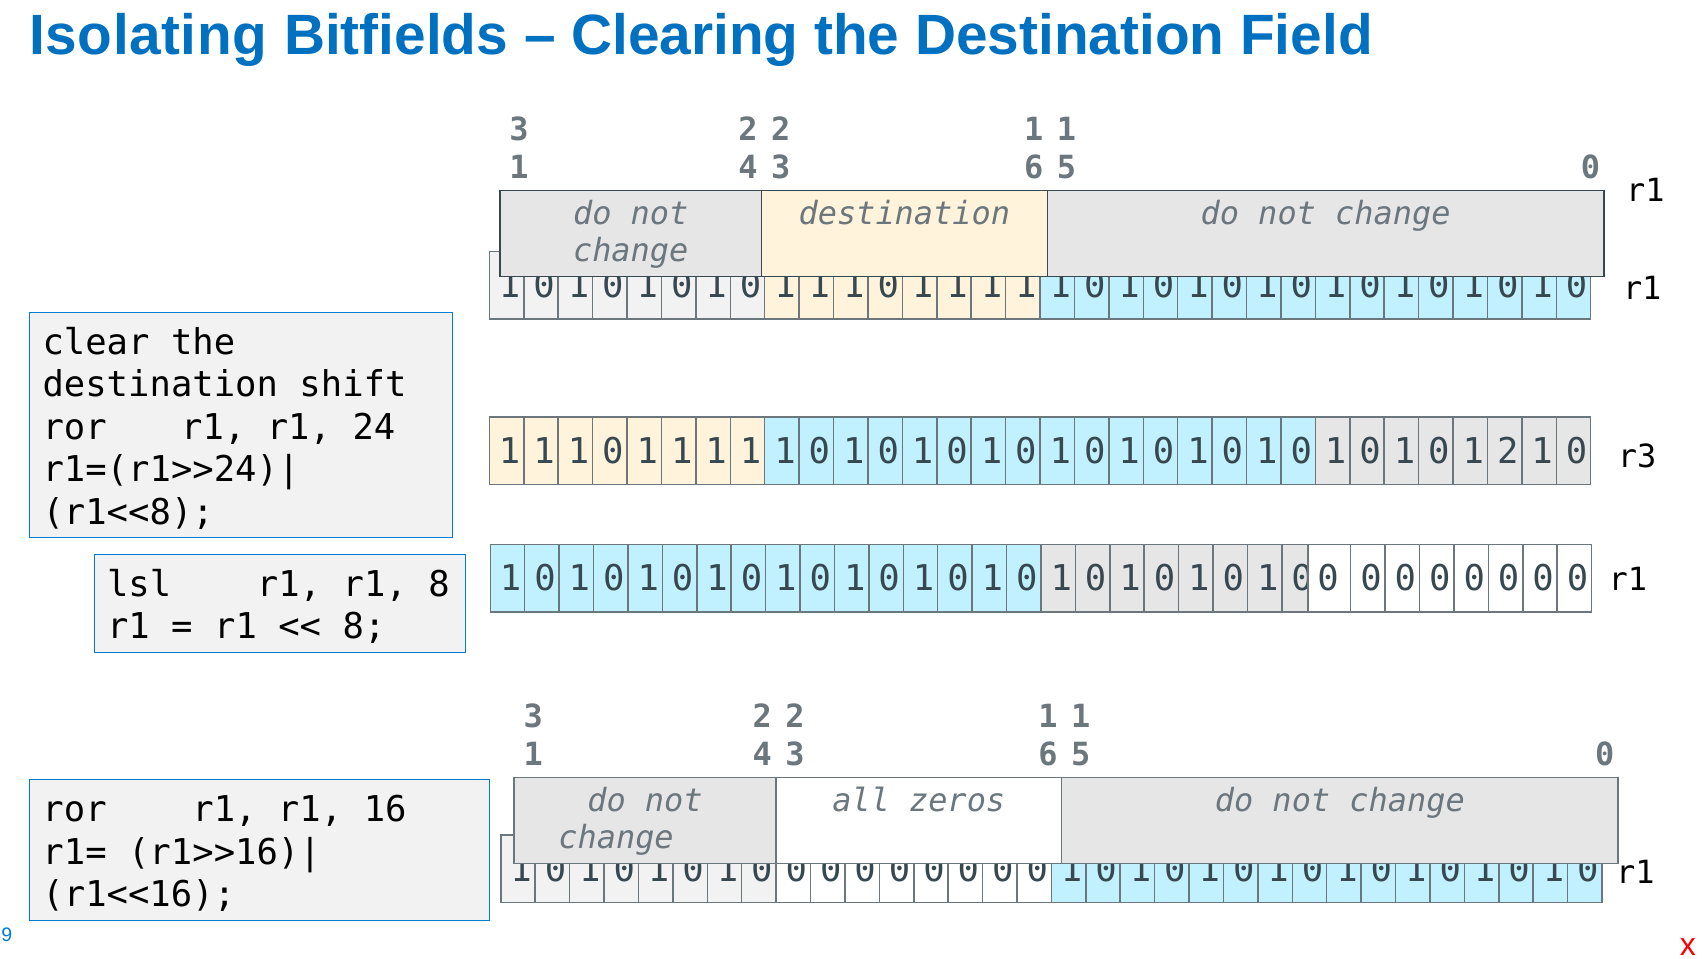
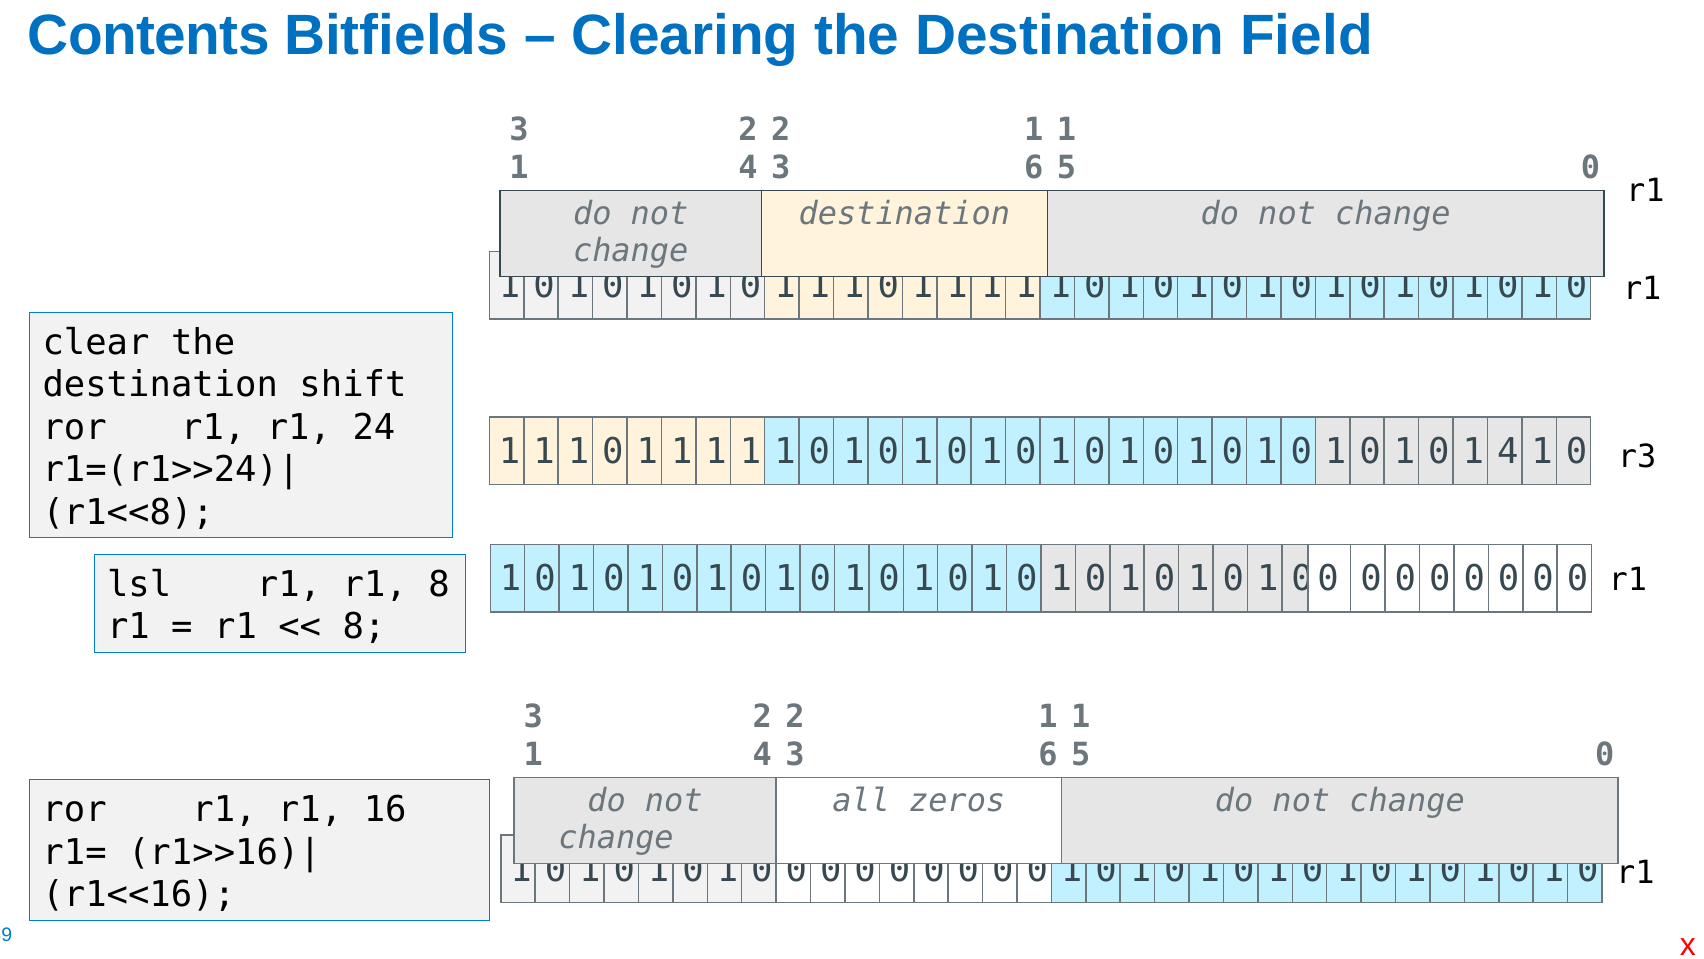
Isolating: Isolating -> Contents
0 1 2: 2 -> 4
